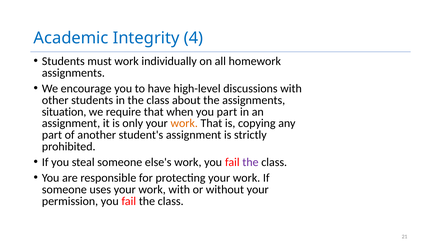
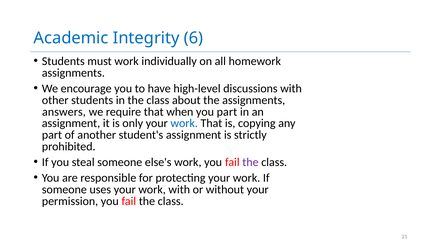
4: 4 -> 6
situation: situation -> answers
work at (184, 123) colour: orange -> blue
